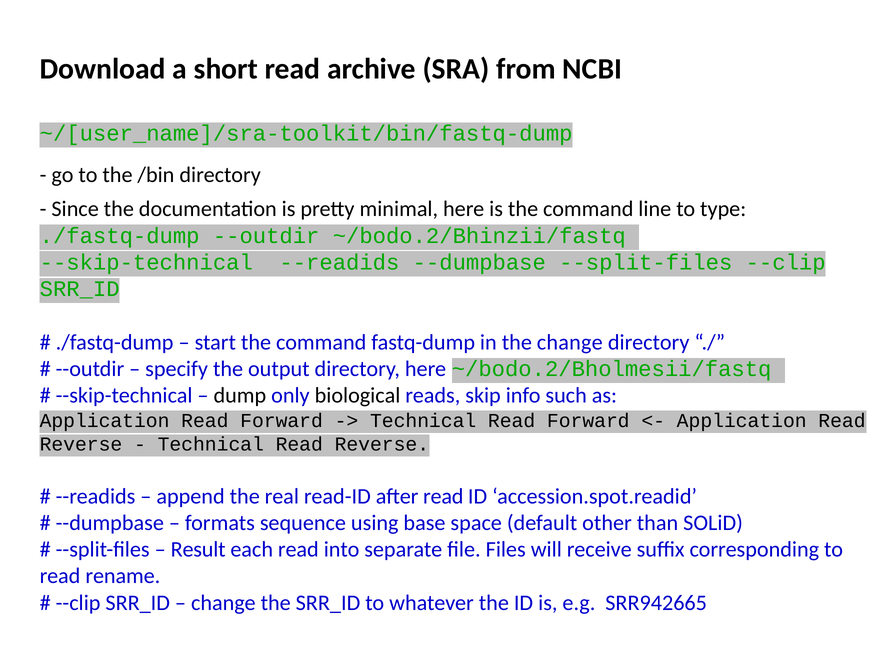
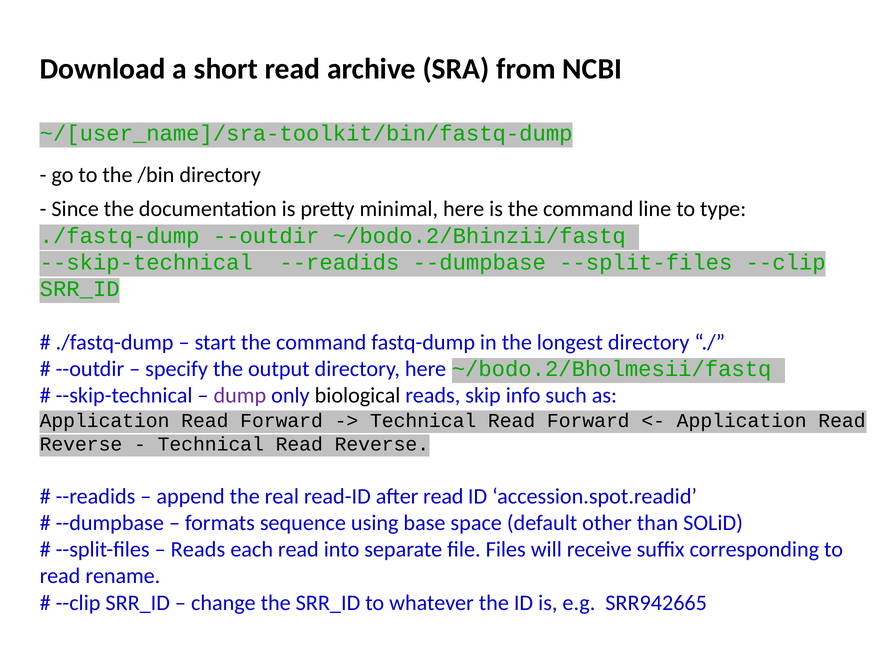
the change: change -> longest
dump colour: black -> purple
Result at (198, 549): Result -> Reads
